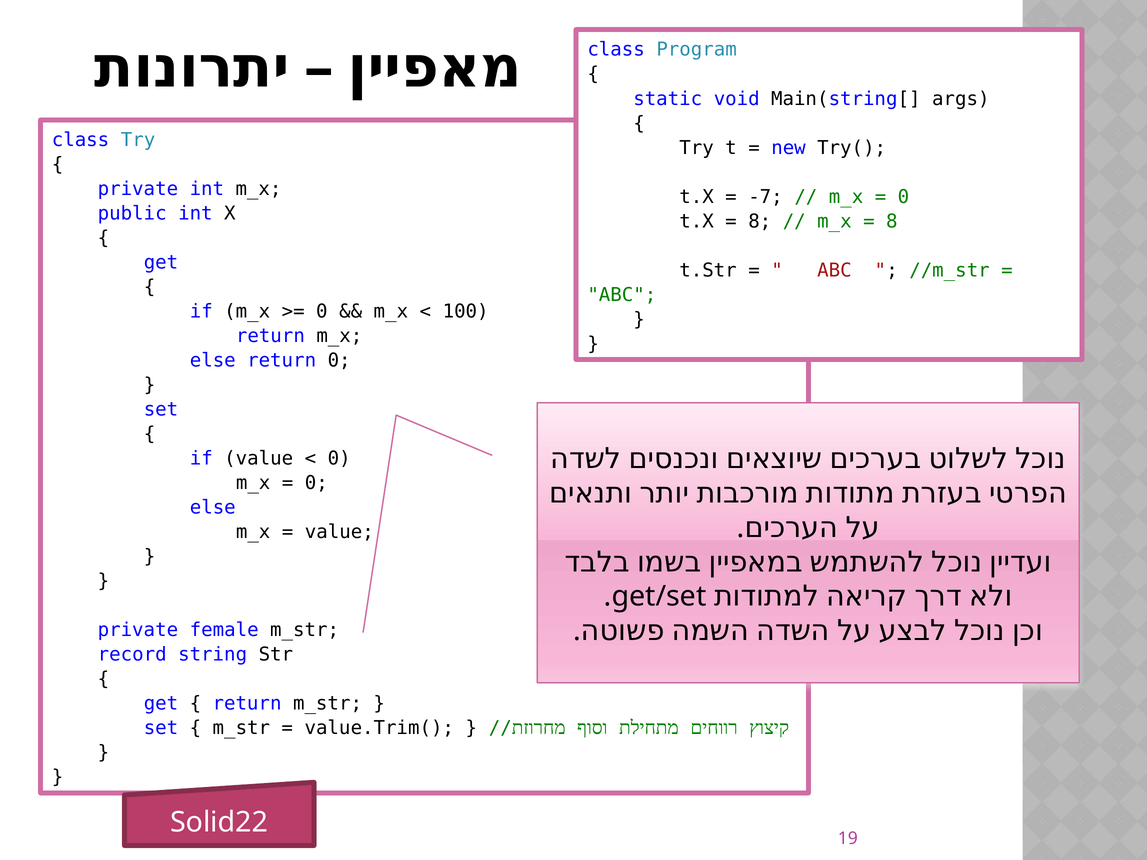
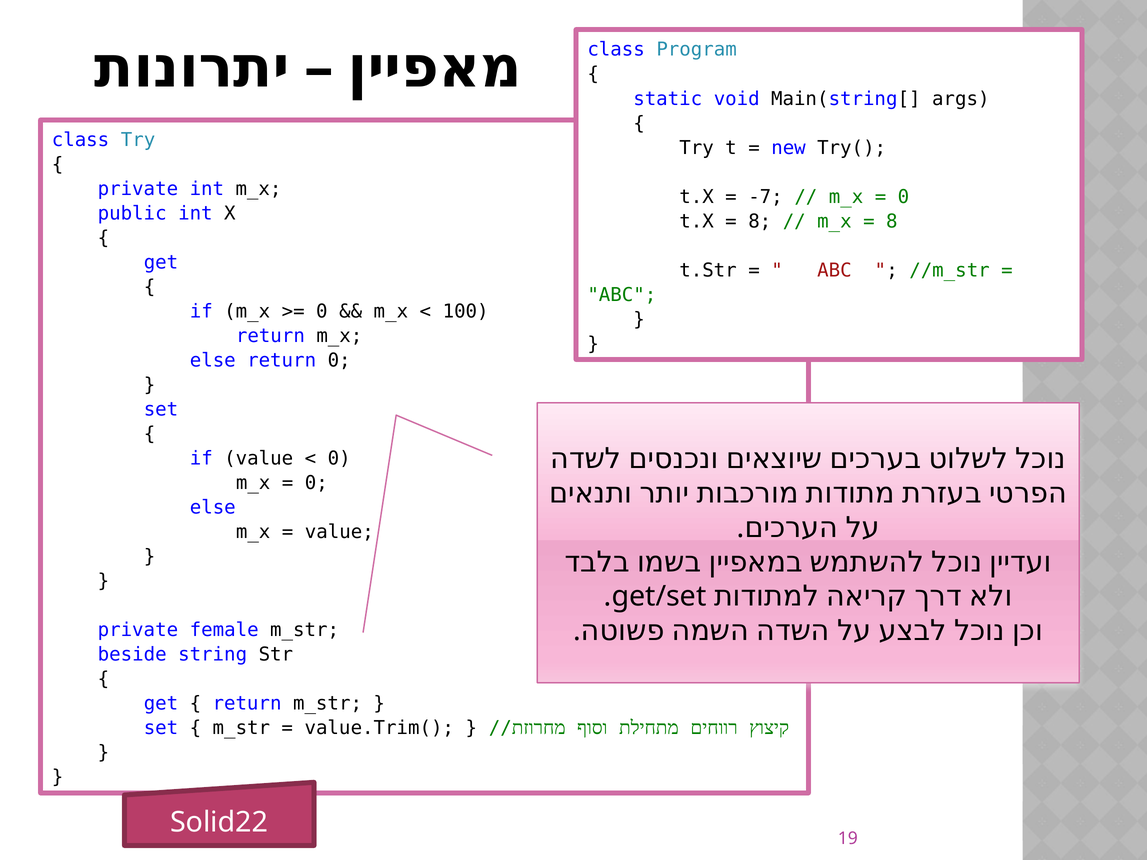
record: record -> beside
